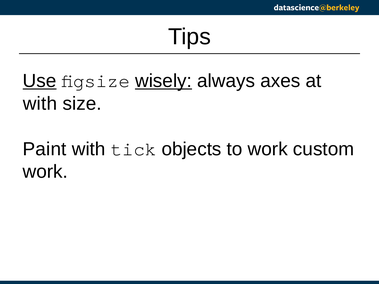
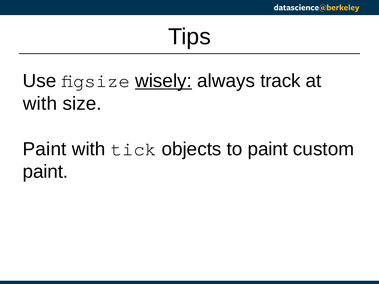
Use underline: present -> none
axes: axes -> track
to work: work -> paint
work at (45, 172): work -> paint
